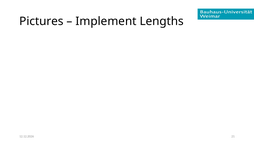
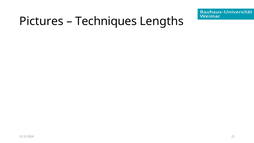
Implement: Implement -> Techniques
